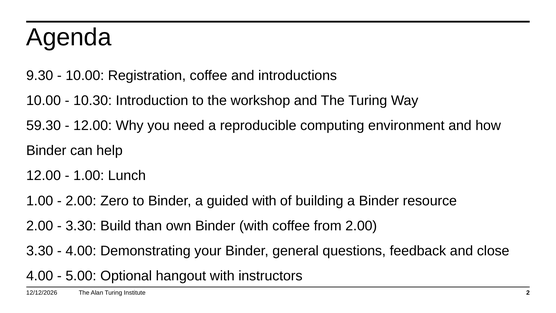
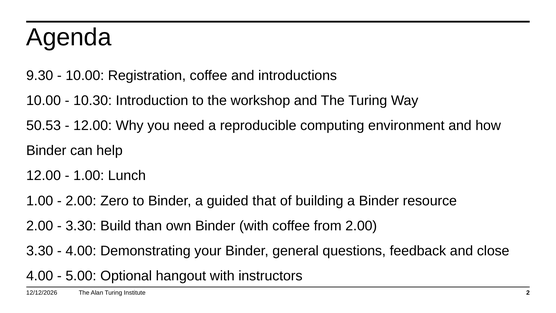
59.30: 59.30 -> 50.53
guided with: with -> that
